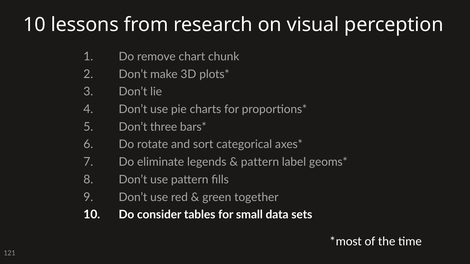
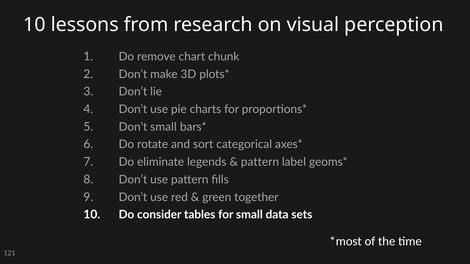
Don’t three: three -> small
